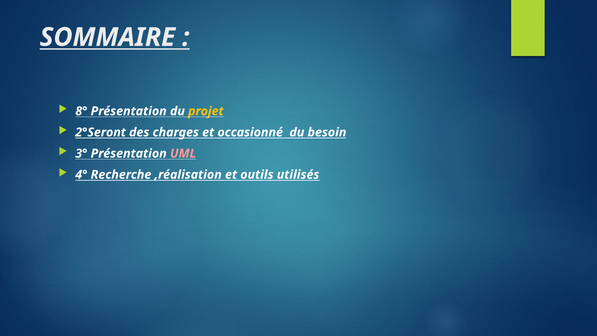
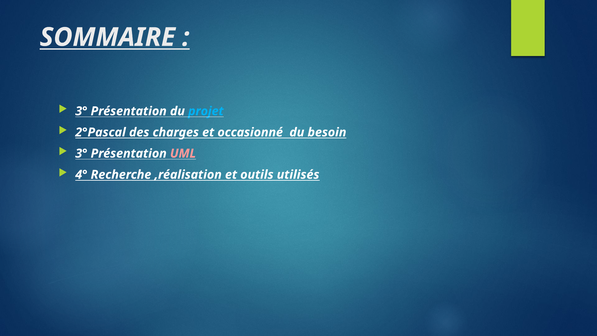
8° at (81, 111): 8° -> 3°
projet colour: yellow -> light blue
2°Seront: 2°Seront -> 2°Pascal
